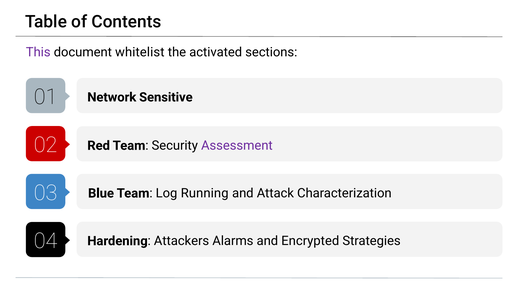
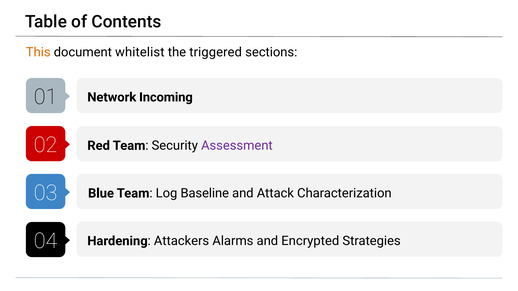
This colour: purple -> orange
activated: activated -> triggered
Sensitive: Sensitive -> Incoming
Running: Running -> Baseline
